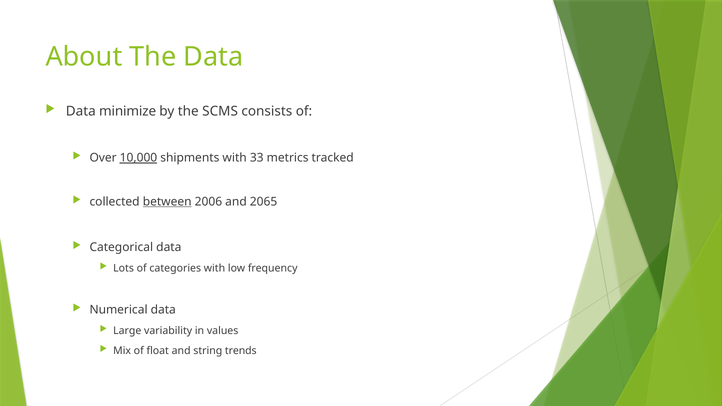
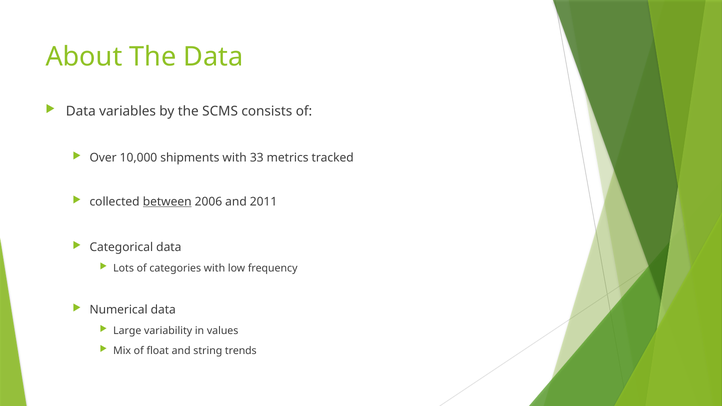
minimize: minimize -> variables
10,000 underline: present -> none
2065: 2065 -> 2011
